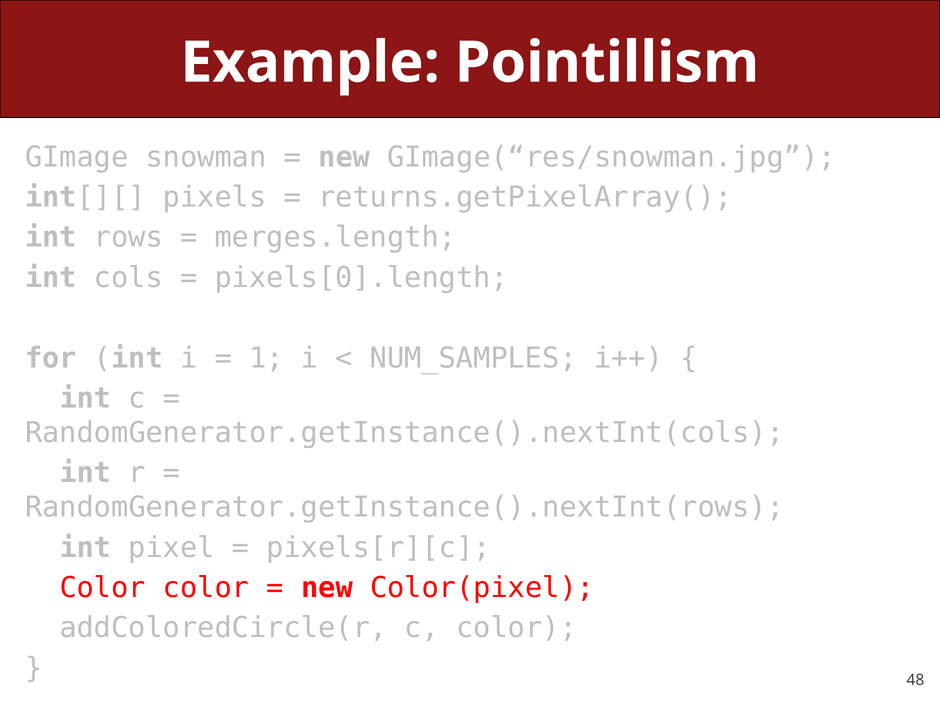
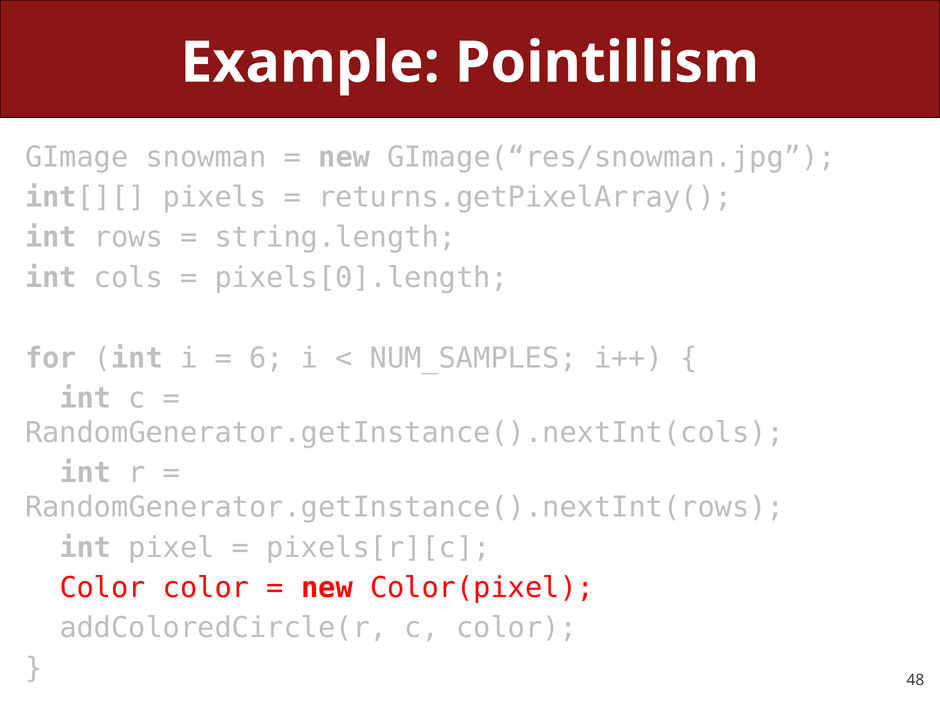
merges.length: merges.length -> string.length
1: 1 -> 6
